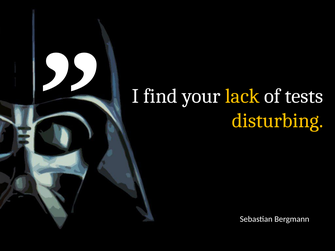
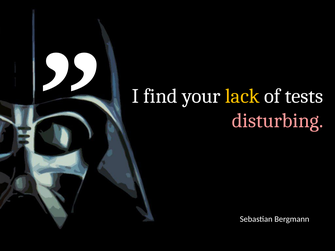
disturbing colour: yellow -> pink
